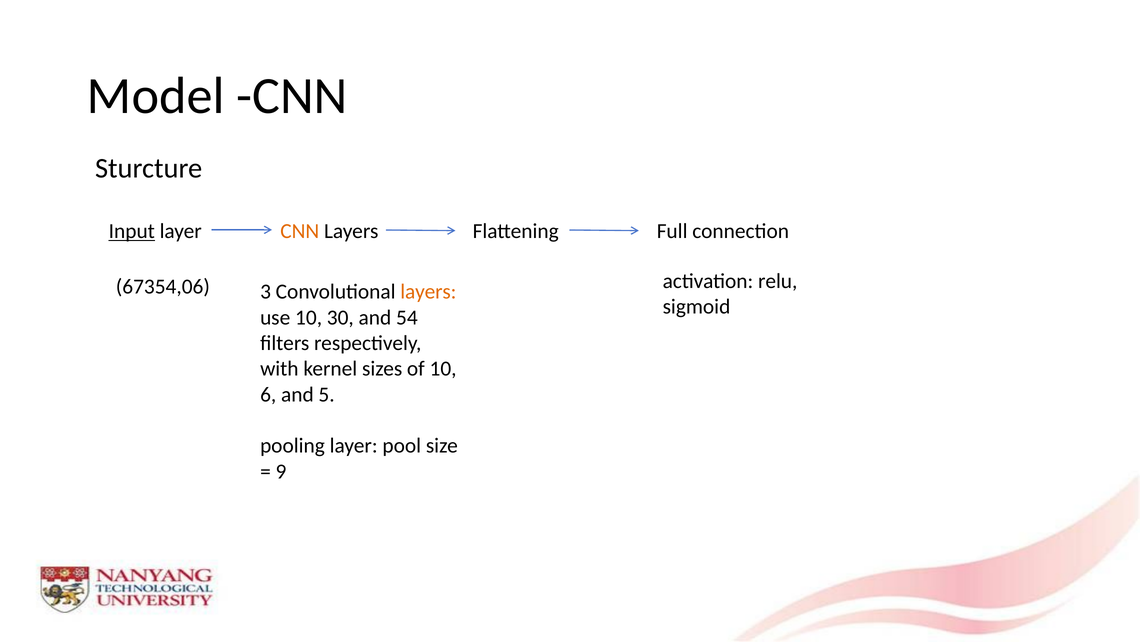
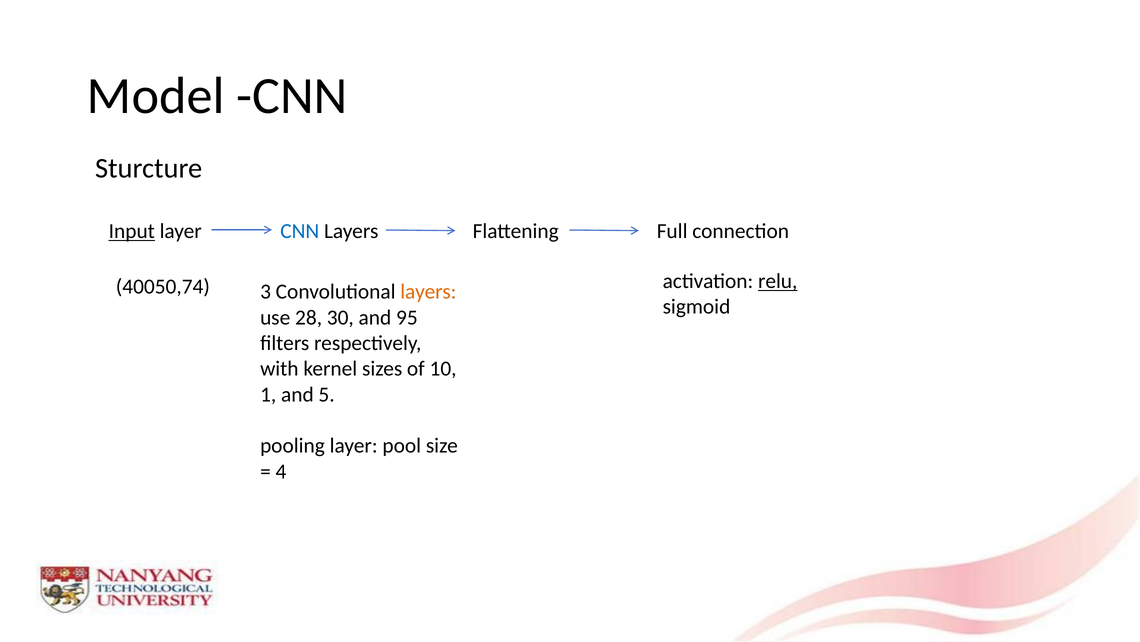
CNN at (300, 231) colour: orange -> blue
relu underline: none -> present
67354,06: 67354,06 -> 40050,74
use 10: 10 -> 28
54: 54 -> 95
6: 6 -> 1
9: 9 -> 4
